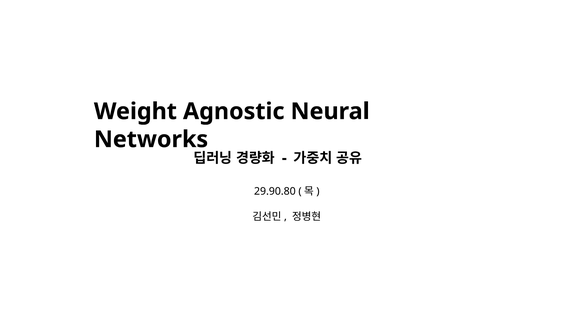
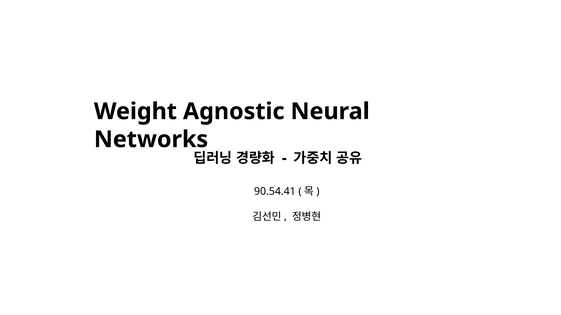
29.90.80: 29.90.80 -> 90.54.41
